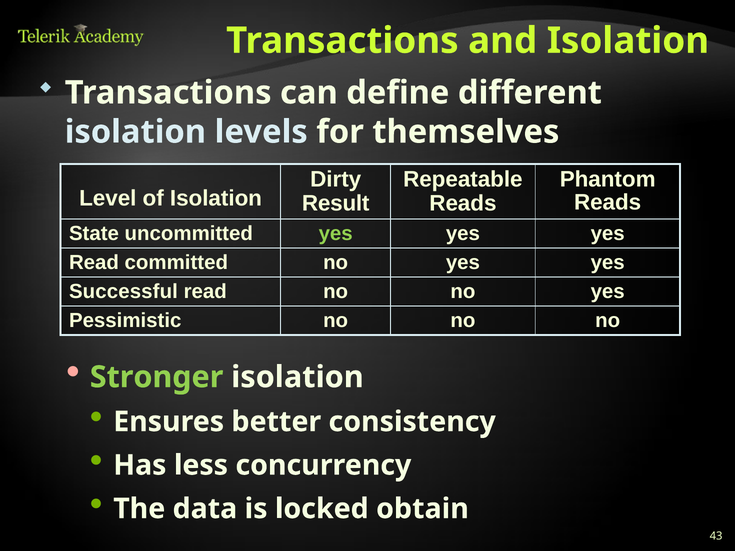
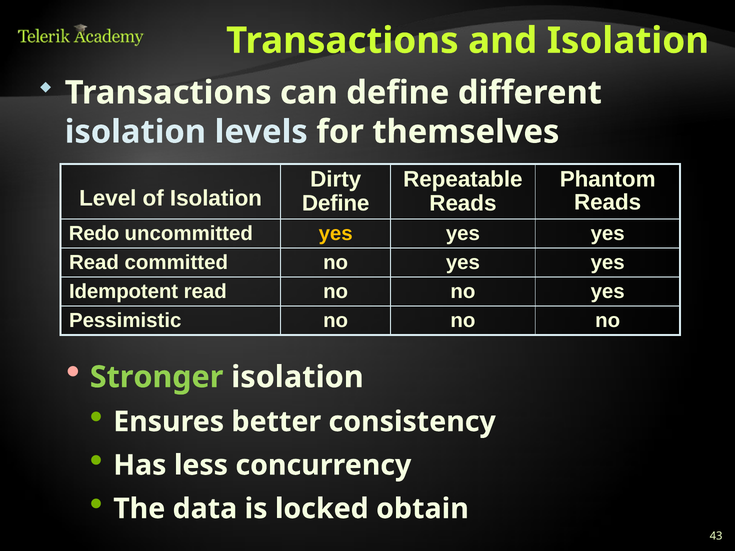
Result at (336, 203): Result -> Define
State: State -> Redo
yes at (336, 233) colour: light green -> yellow
Successful: Successful -> Idempotent
